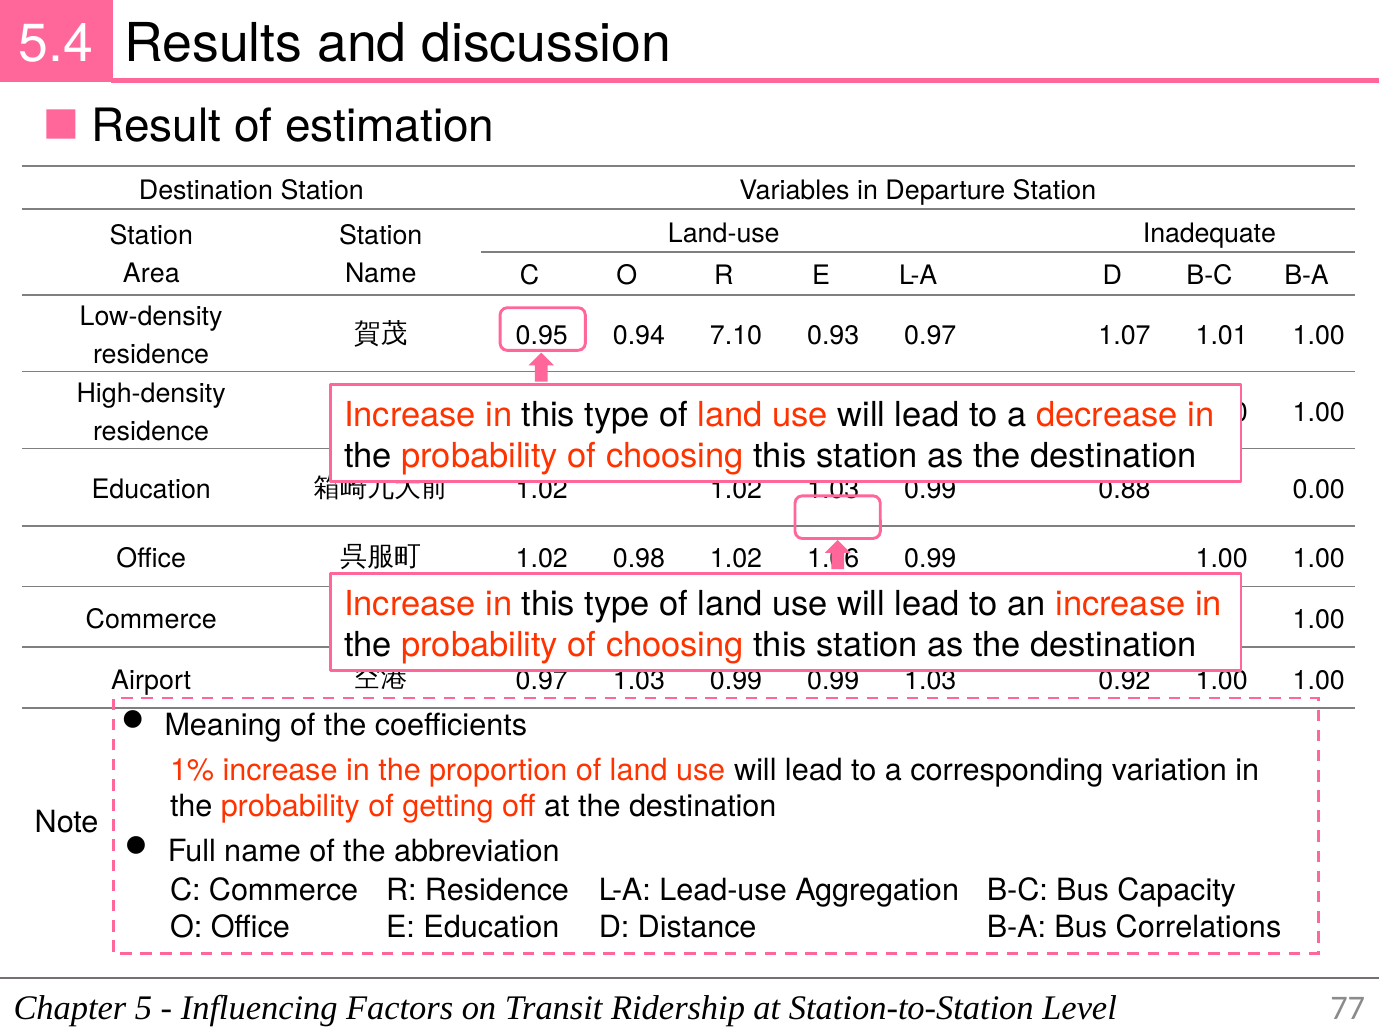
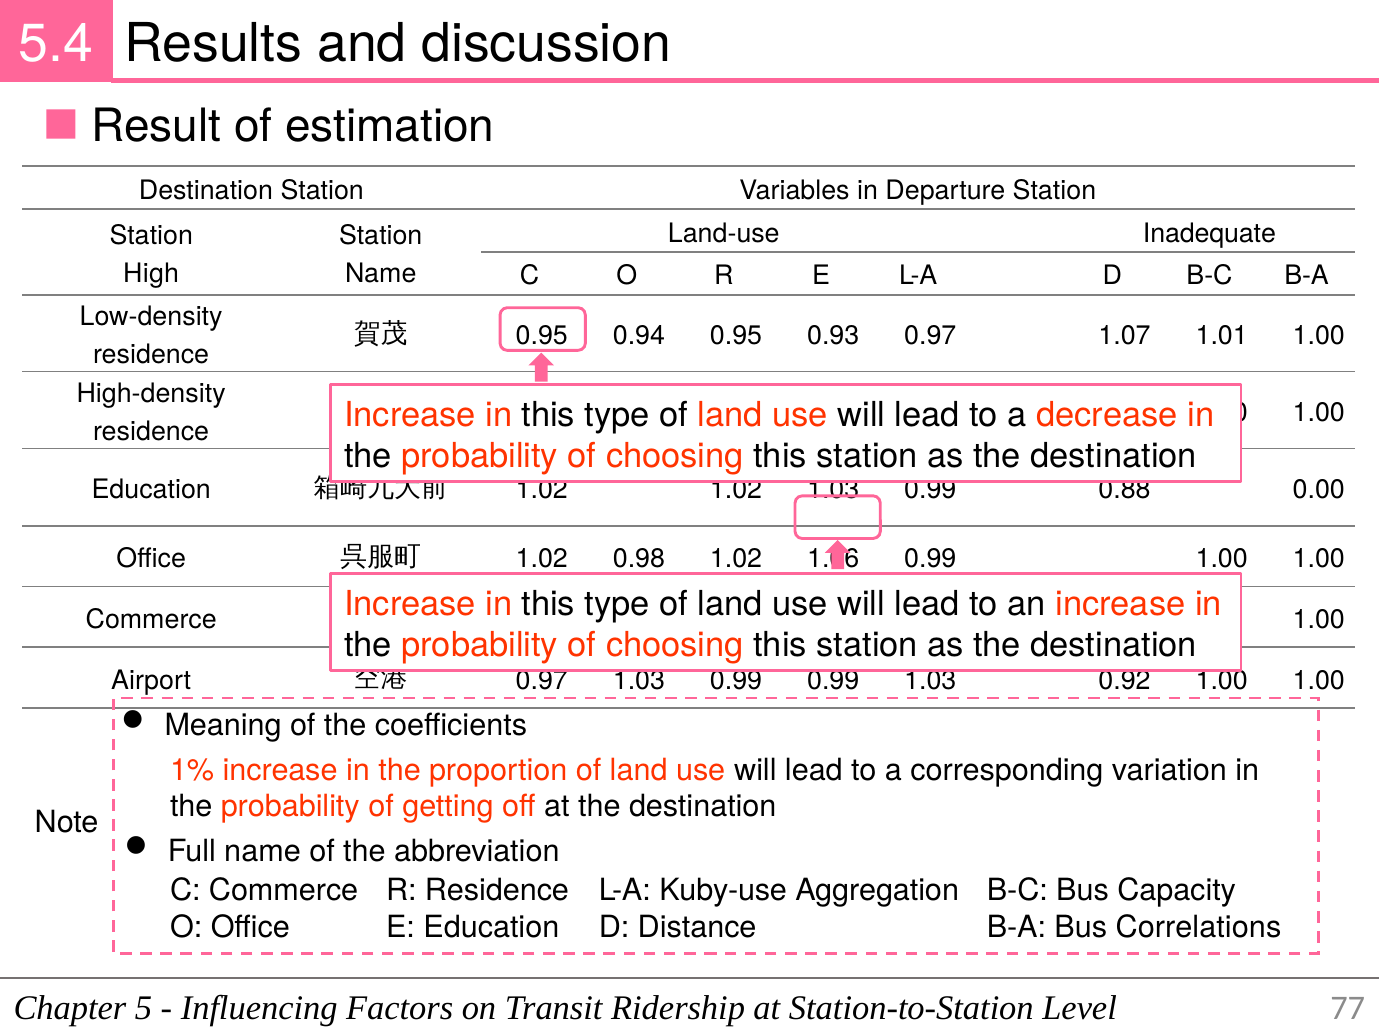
Area: Area -> High
0.94 7.10: 7.10 -> 0.95
Lead-use: Lead-use -> Kuby-use
